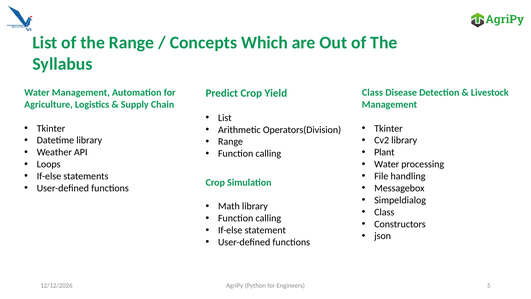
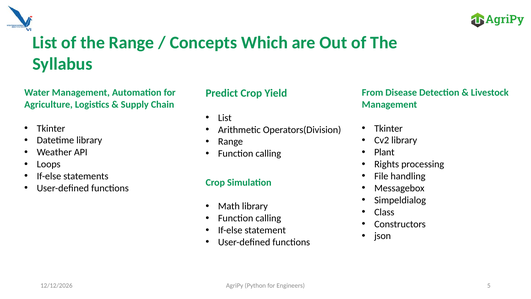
Class at (372, 92): Class -> From
Water at (387, 164): Water -> Rights
